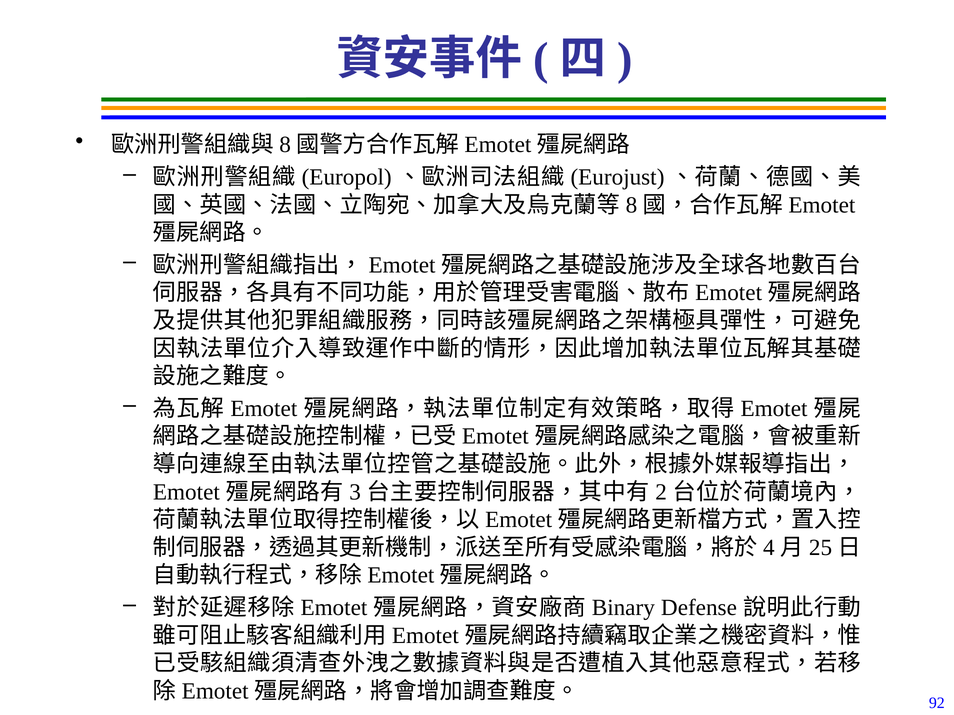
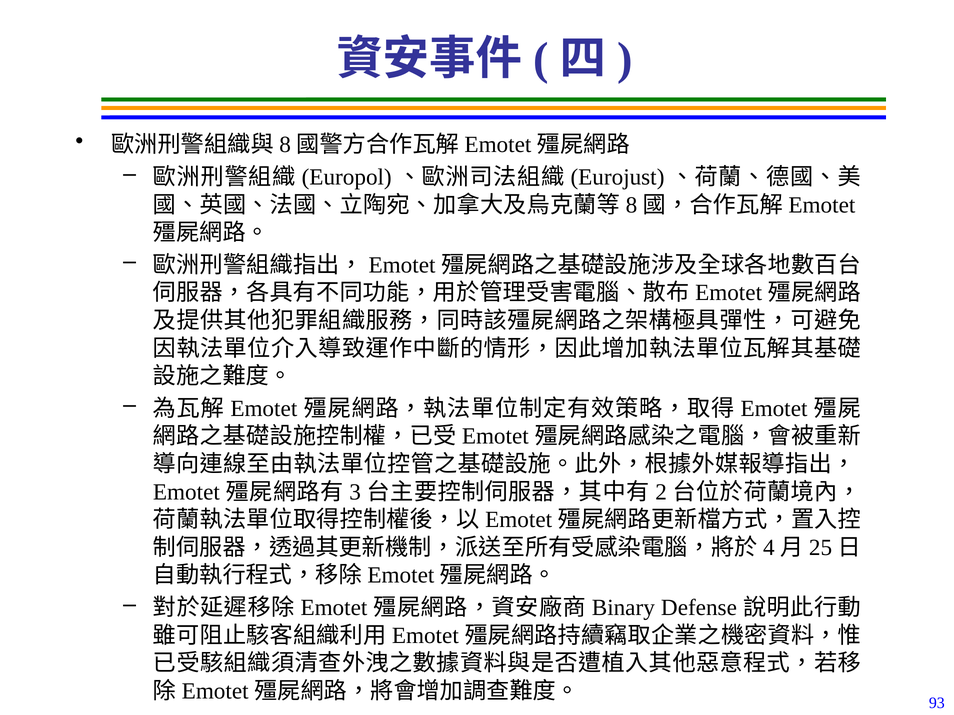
92: 92 -> 93
